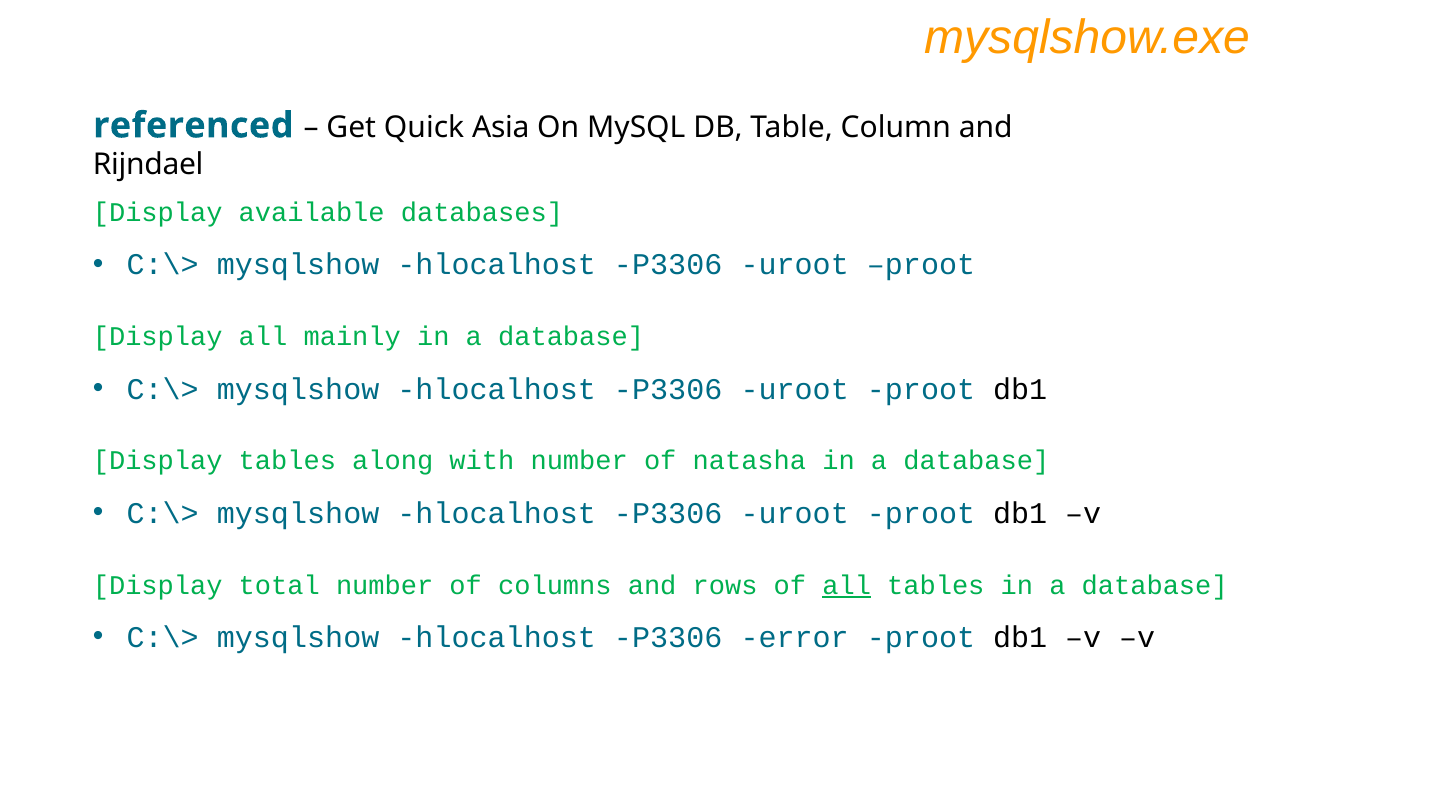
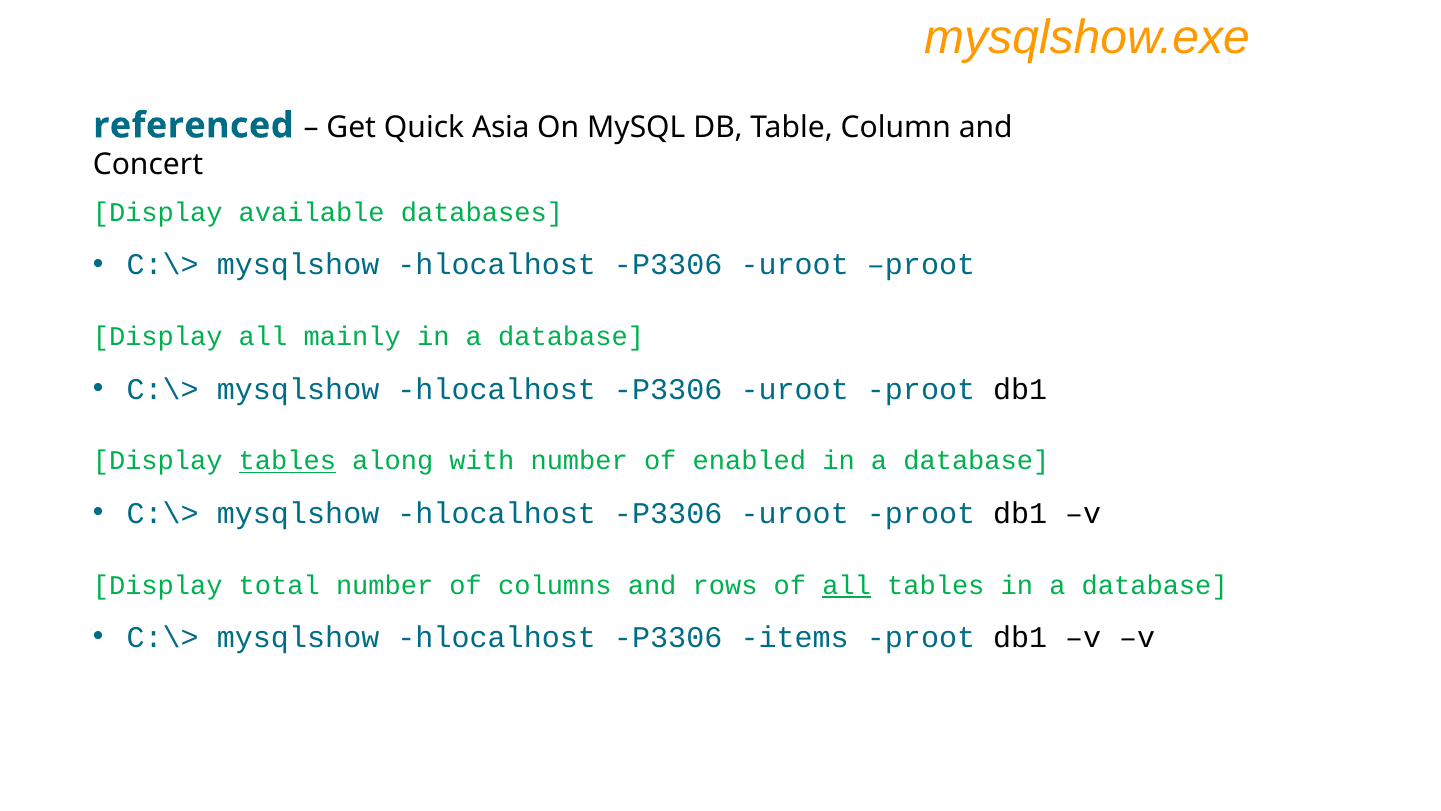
Rijndael: Rijndael -> Concert
tables at (287, 461) underline: none -> present
natasha: natasha -> enabled
error: error -> items
